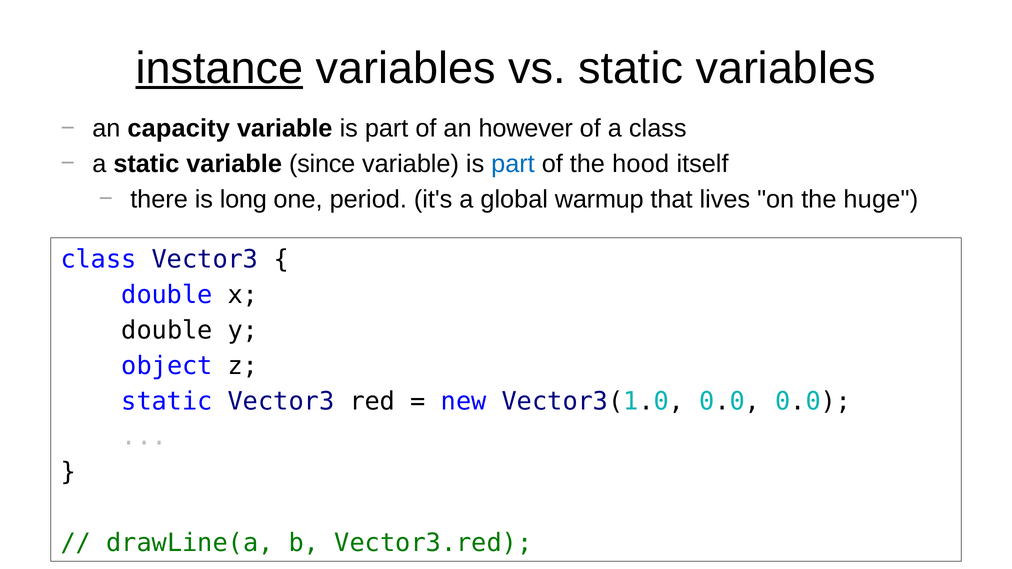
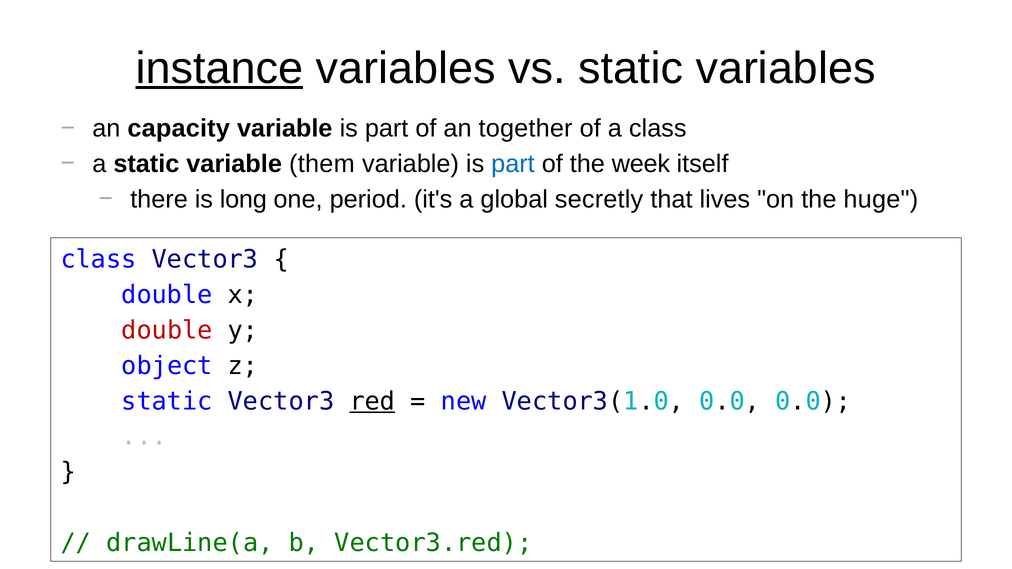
however: however -> together
since: since -> them
hood: hood -> week
warmup: warmup -> secretly
double at (167, 331) colour: black -> red
red underline: none -> present
